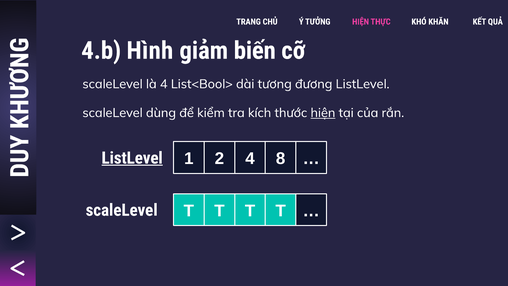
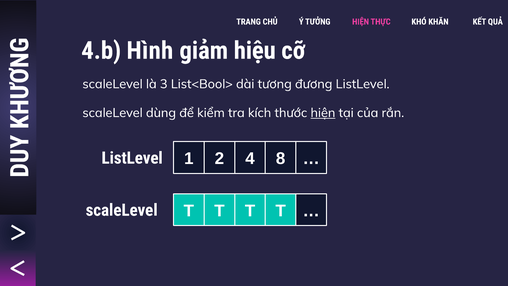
biến: biến -> hiệu
là 4: 4 -> 3
ListLevel at (132, 158) underline: present -> none
